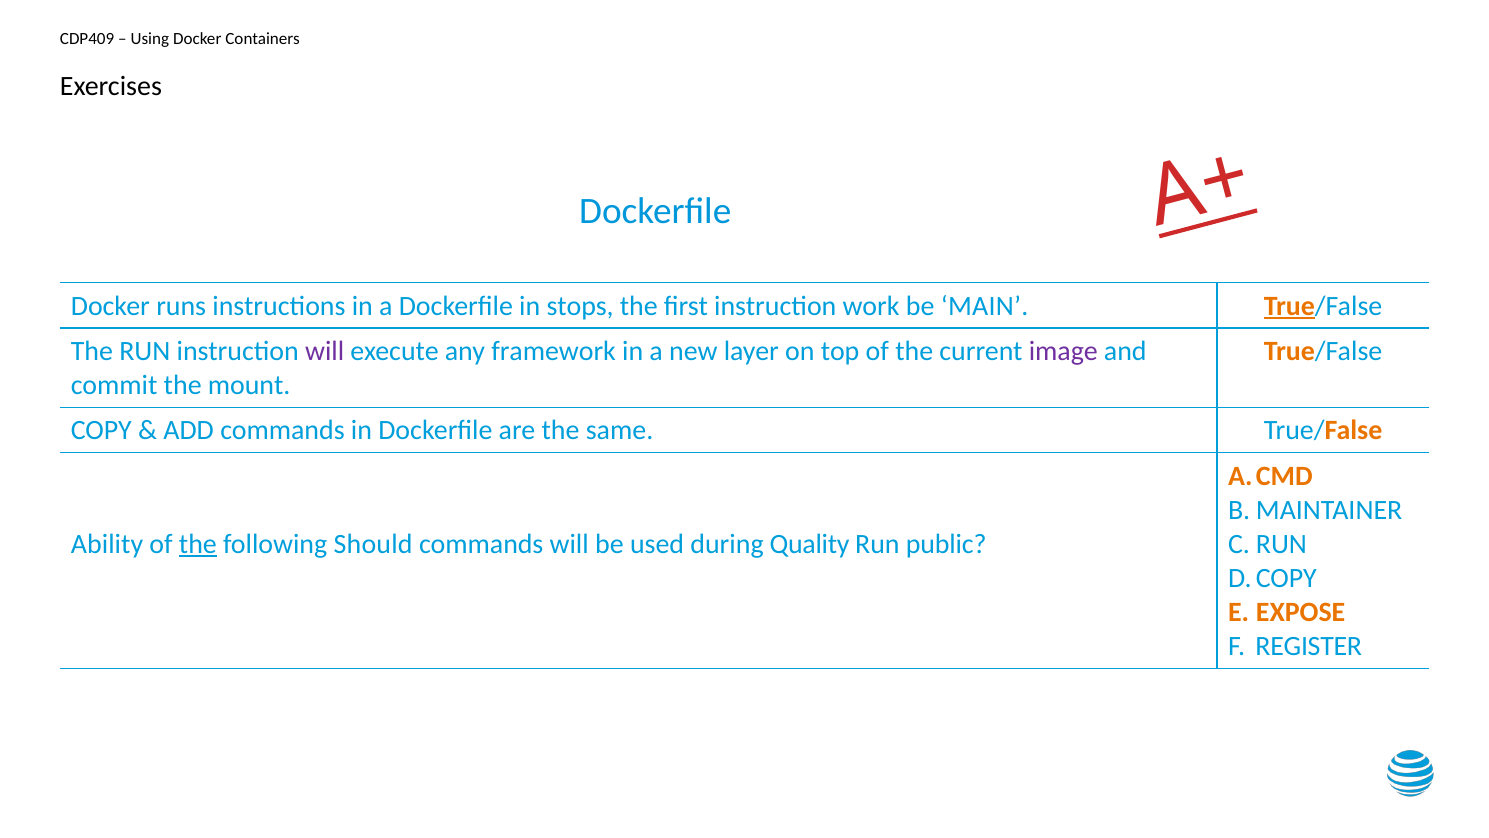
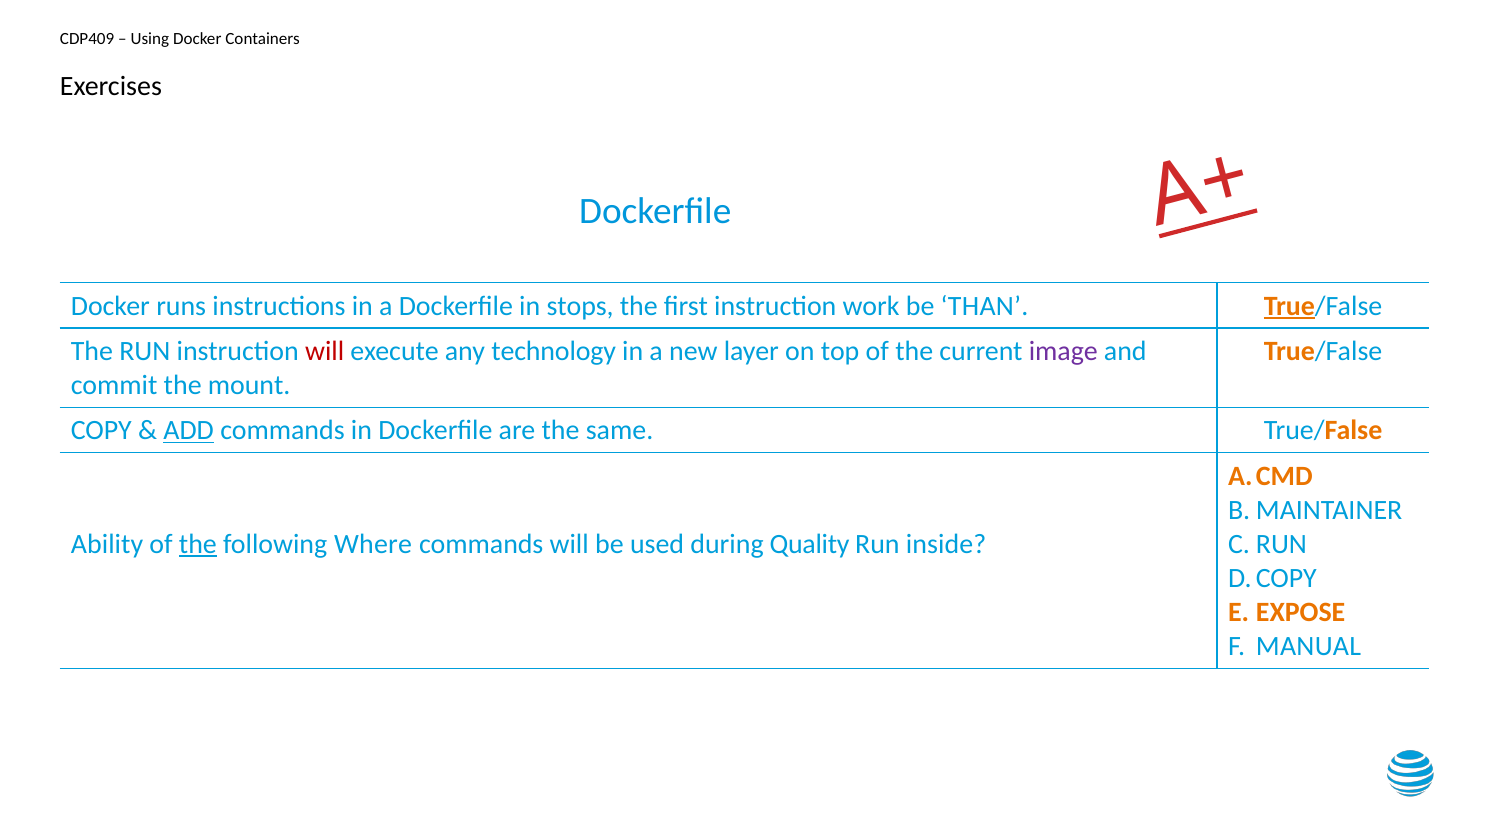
MAIN: MAIN -> THAN
will at (325, 351) colour: purple -> red
framework: framework -> technology
ADD underline: none -> present
Should: Should -> Where
public: public -> inside
REGISTER: REGISTER -> MANUAL
